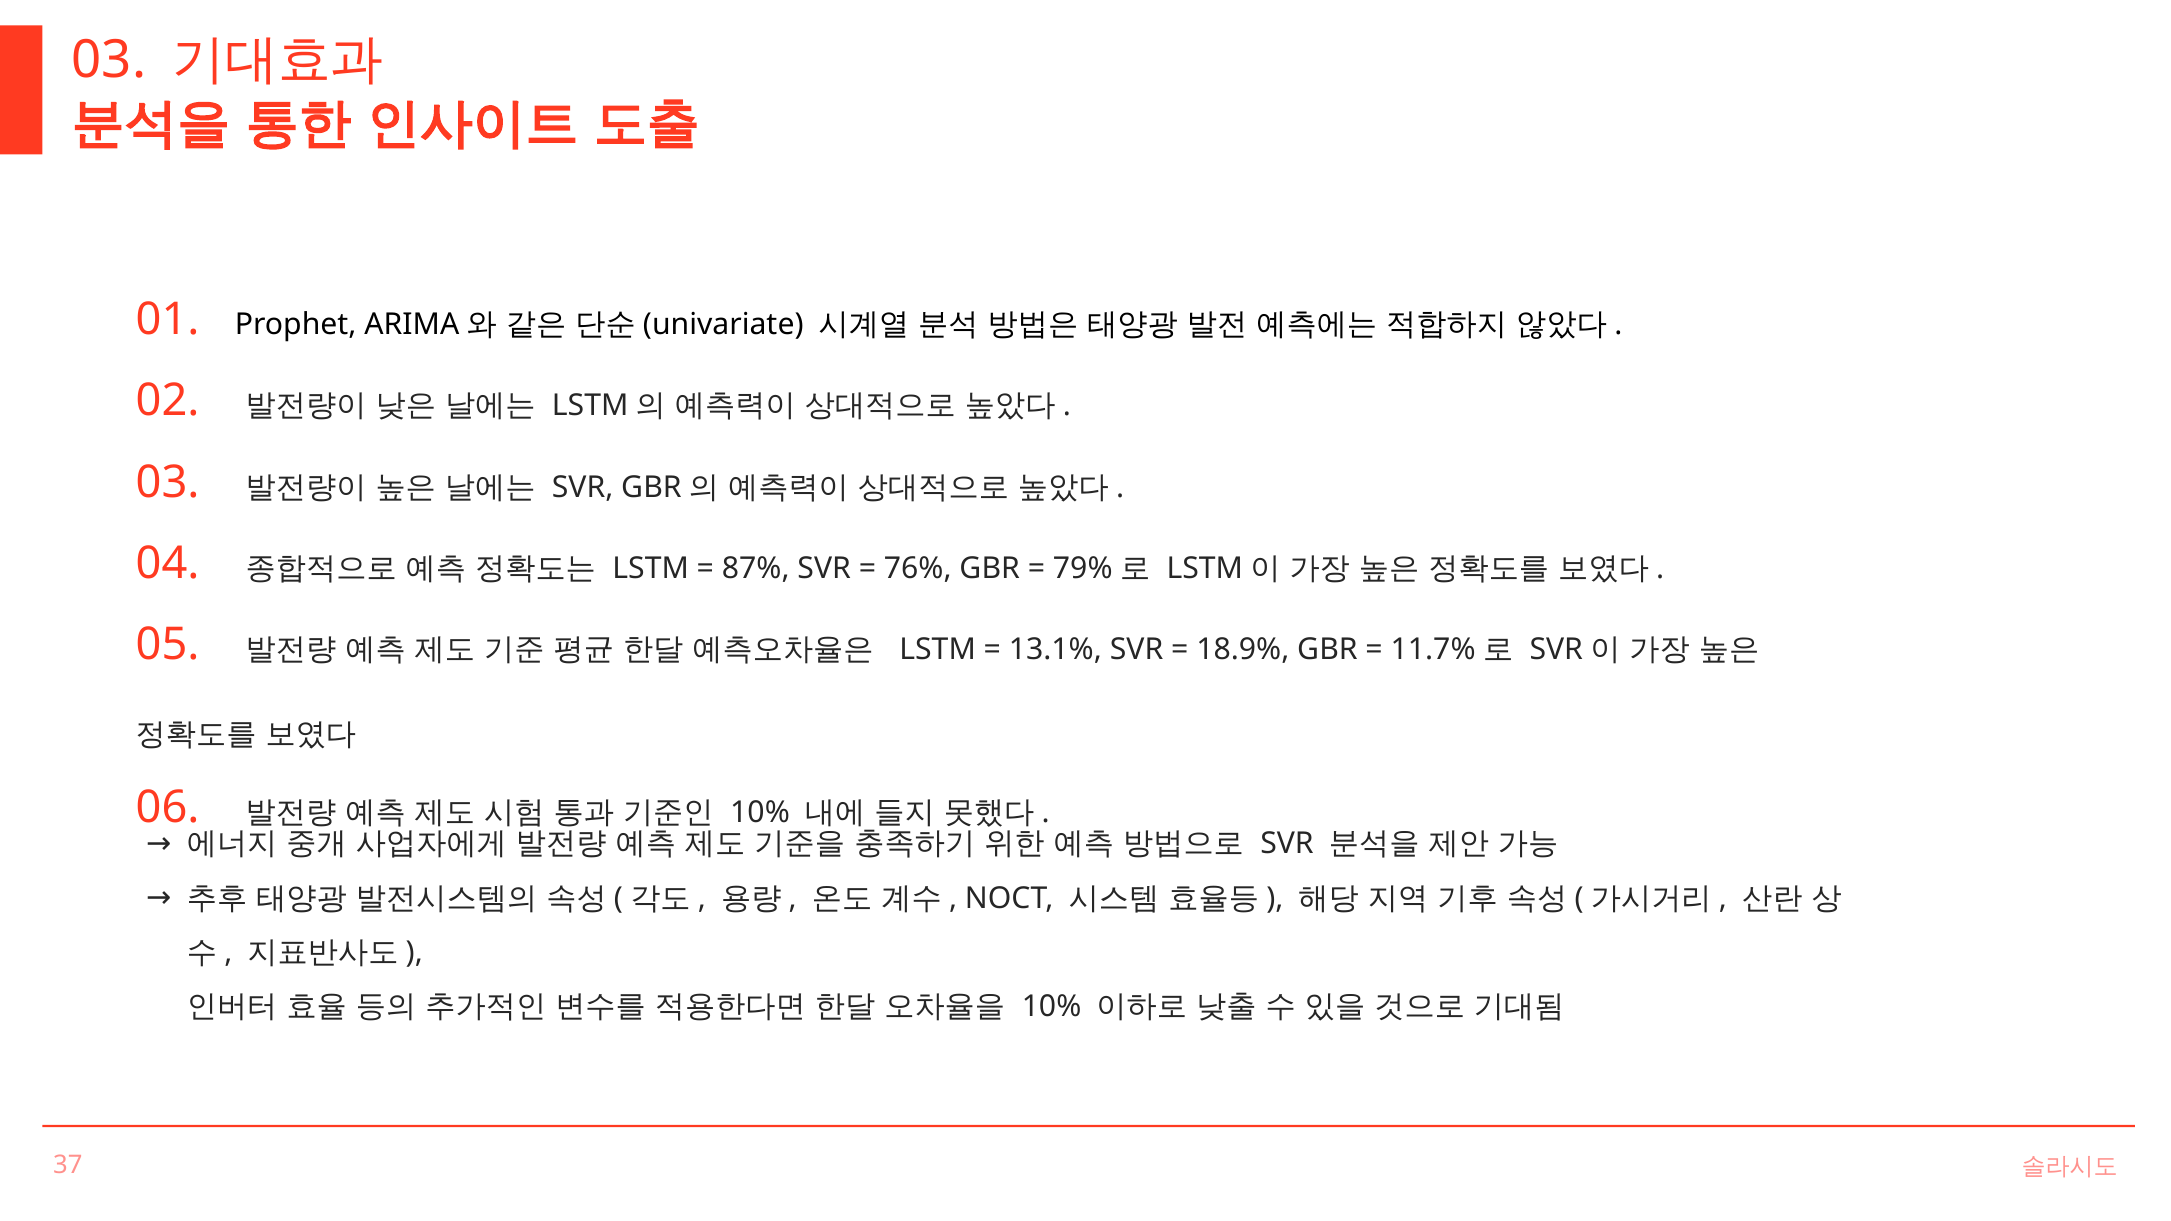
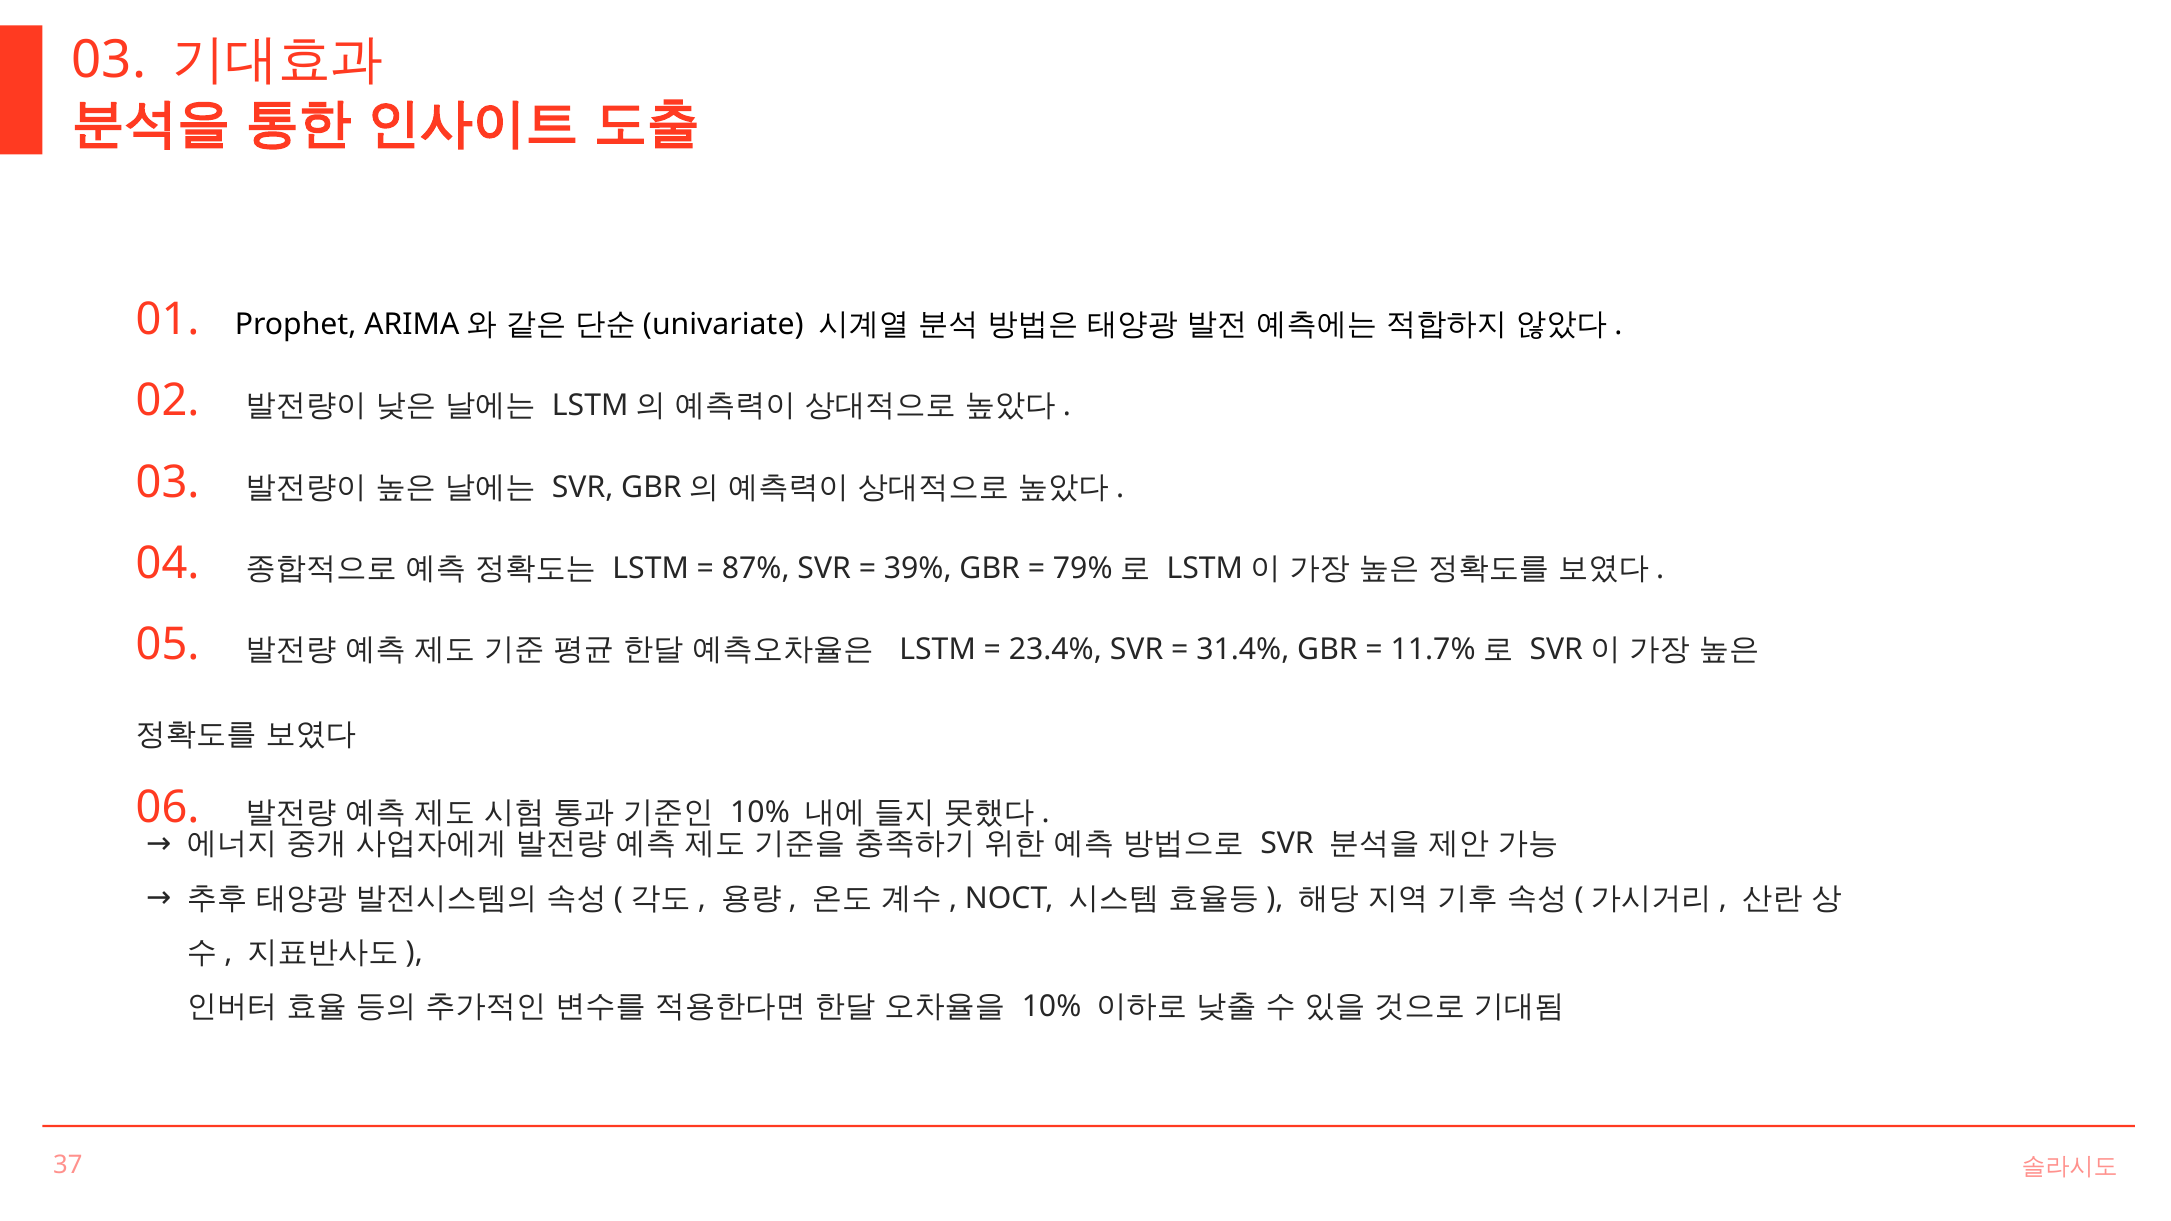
76%: 76% -> 39%
13.1%: 13.1% -> 23.4%
18.9%: 18.9% -> 31.4%
